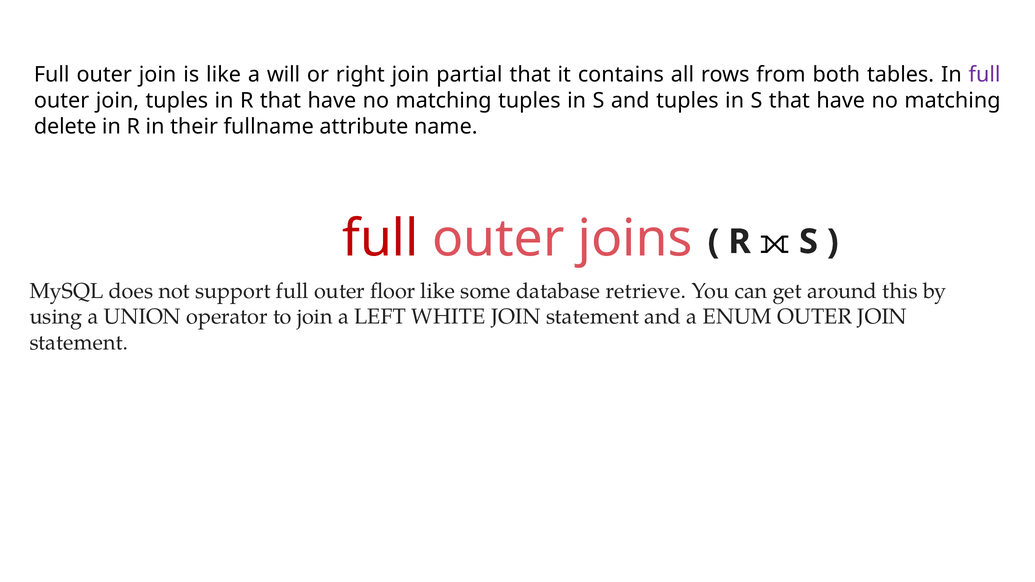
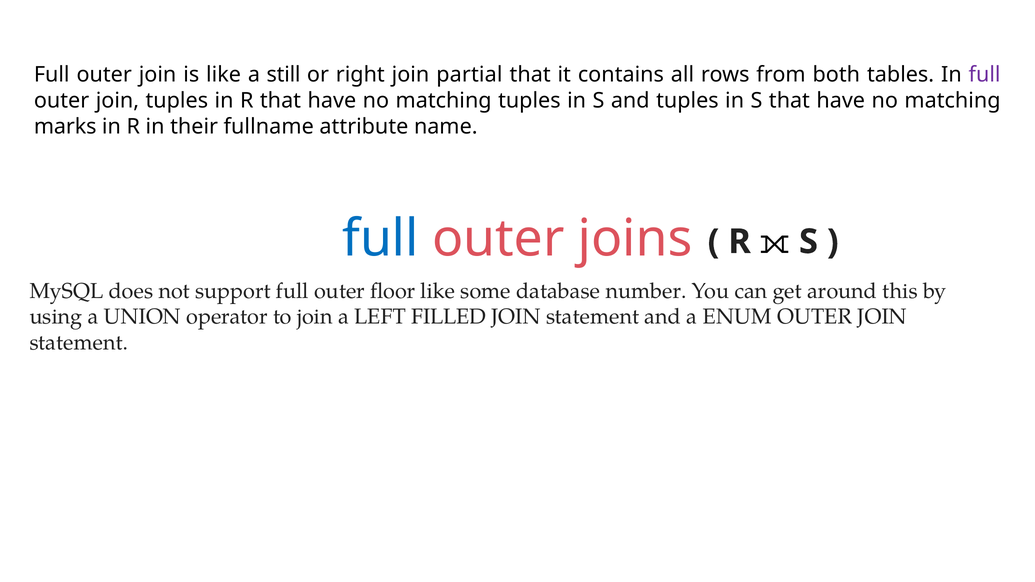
will: will -> still
delete: delete -> marks
full at (380, 239) colour: red -> blue
retrieve: retrieve -> number
WHITE: WHITE -> FILLED
